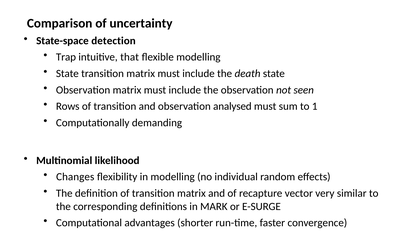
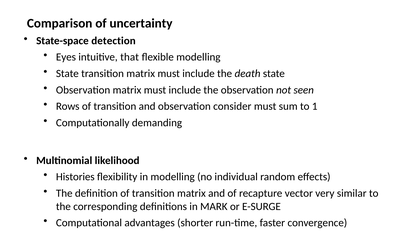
Trap: Trap -> Eyes
analysed: analysed -> consider
Changes: Changes -> Histories
